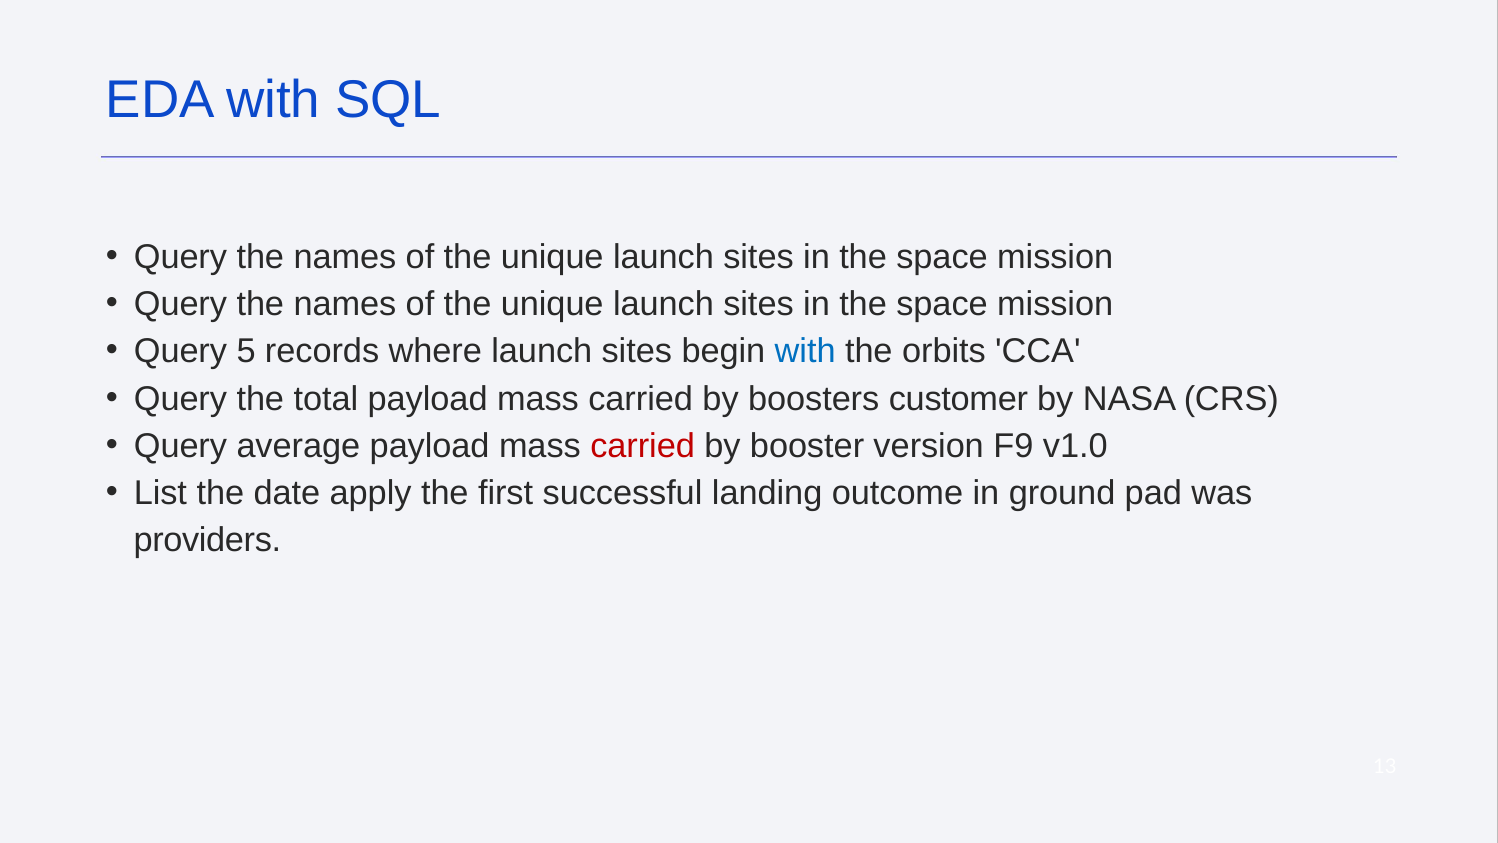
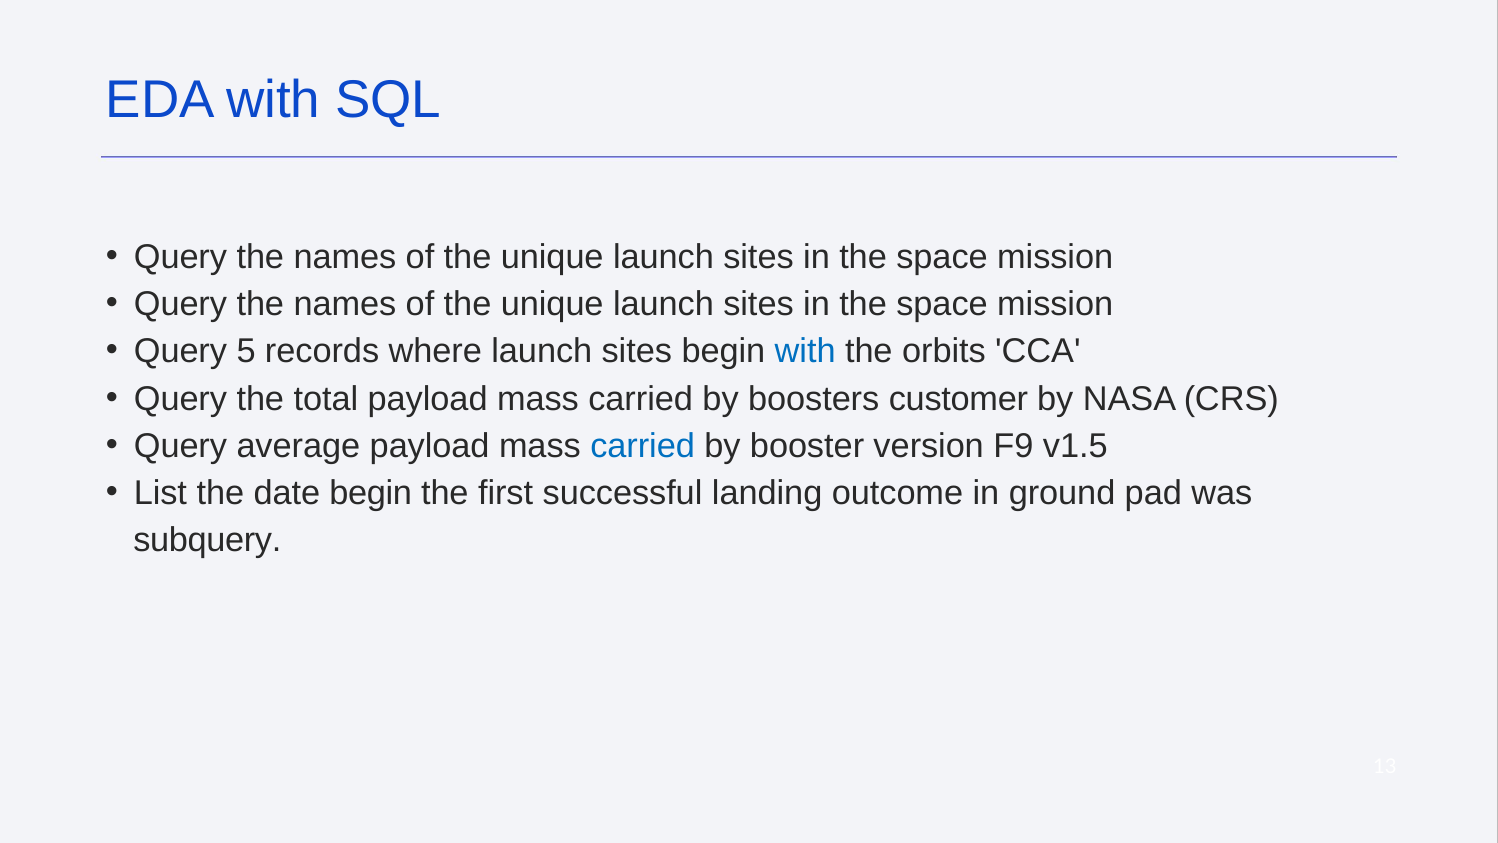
carried at (643, 446) colour: red -> blue
v1.0: v1.0 -> v1.5
date apply: apply -> begin
providers: providers -> subquery
